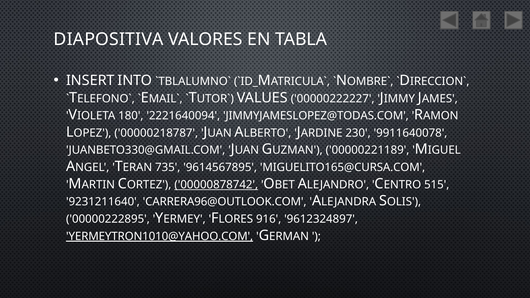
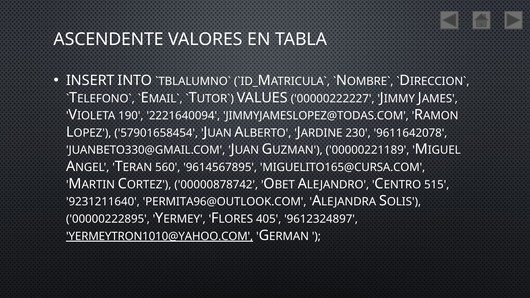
DIAPOSITIVA: DIAPOSITIVA -> ASCENDENTE
180: 180 -> 190
00000218787: 00000218787 -> 57901658454
9911640078: 9911640078 -> 9611642078
735: 735 -> 560
00000878742 underline: present -> none
CARRERA96@OUTLOOK.COM: CARRERA96@OUTLOOK.COM -> PERMITA96@OUTLOOK.COM
916: 916 -> 405
